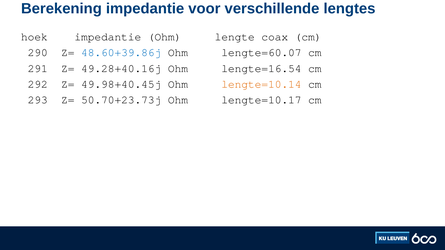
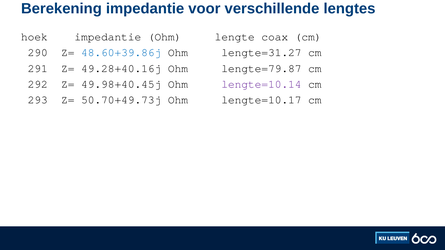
lengte=60.07: lengte=60.07 -> lengte=31.27
lengte=16.54: lengte=16.54 -> lengte=79.87
lengte=10.14 colour: orange -> purple
50.70+23.73j: 50.70+23.73j -> 50.70+49.73j
